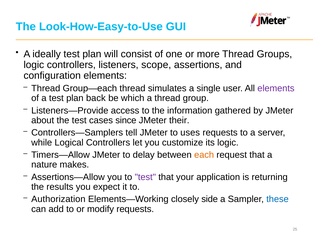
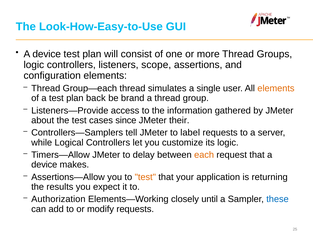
ideally at (47, 54): ideally -> device
elements at (276, 88) colour: purple -> orange
which: which -> brand
uses: uses -> label
nature at (44, 165): nature -> device
test at (145, 177) colour: purple -> orange
side: side -> until
